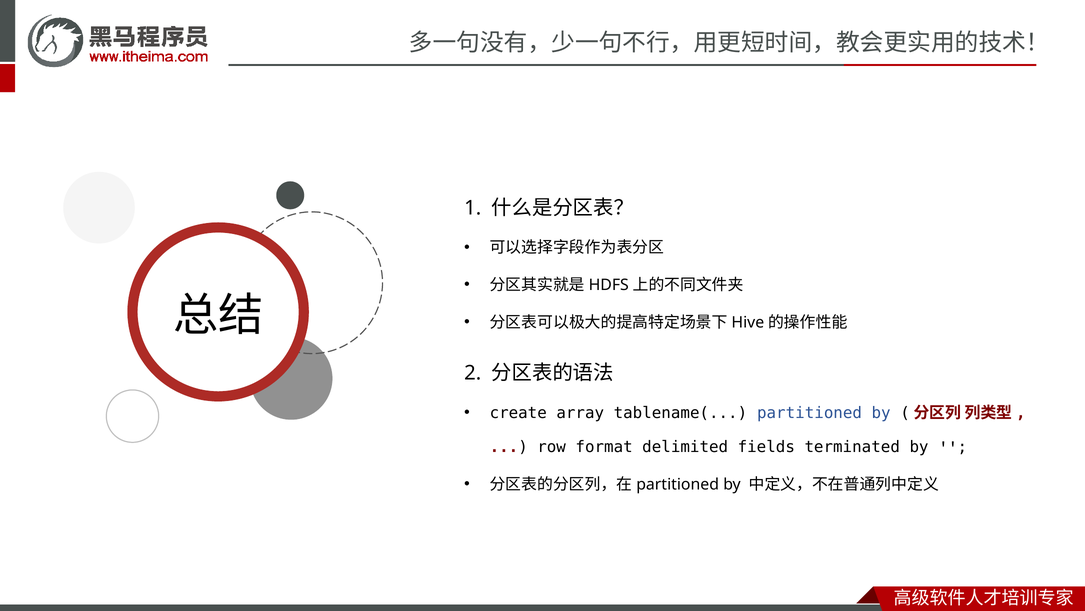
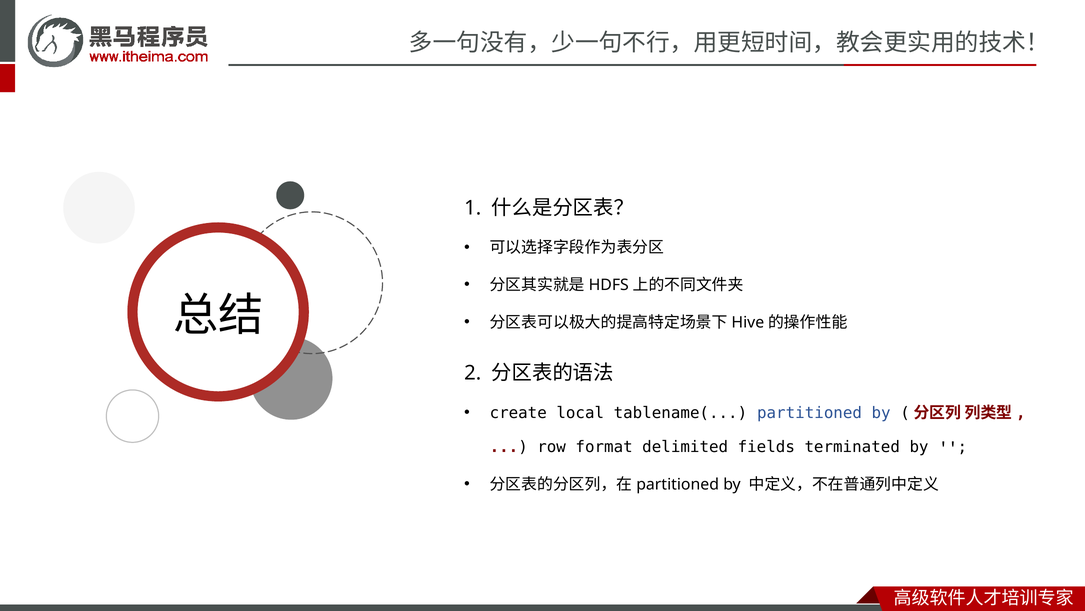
array: array -> local
